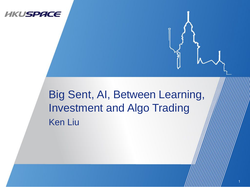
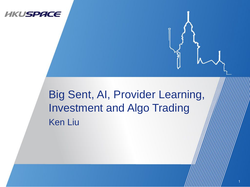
Between: Between -> Provider
